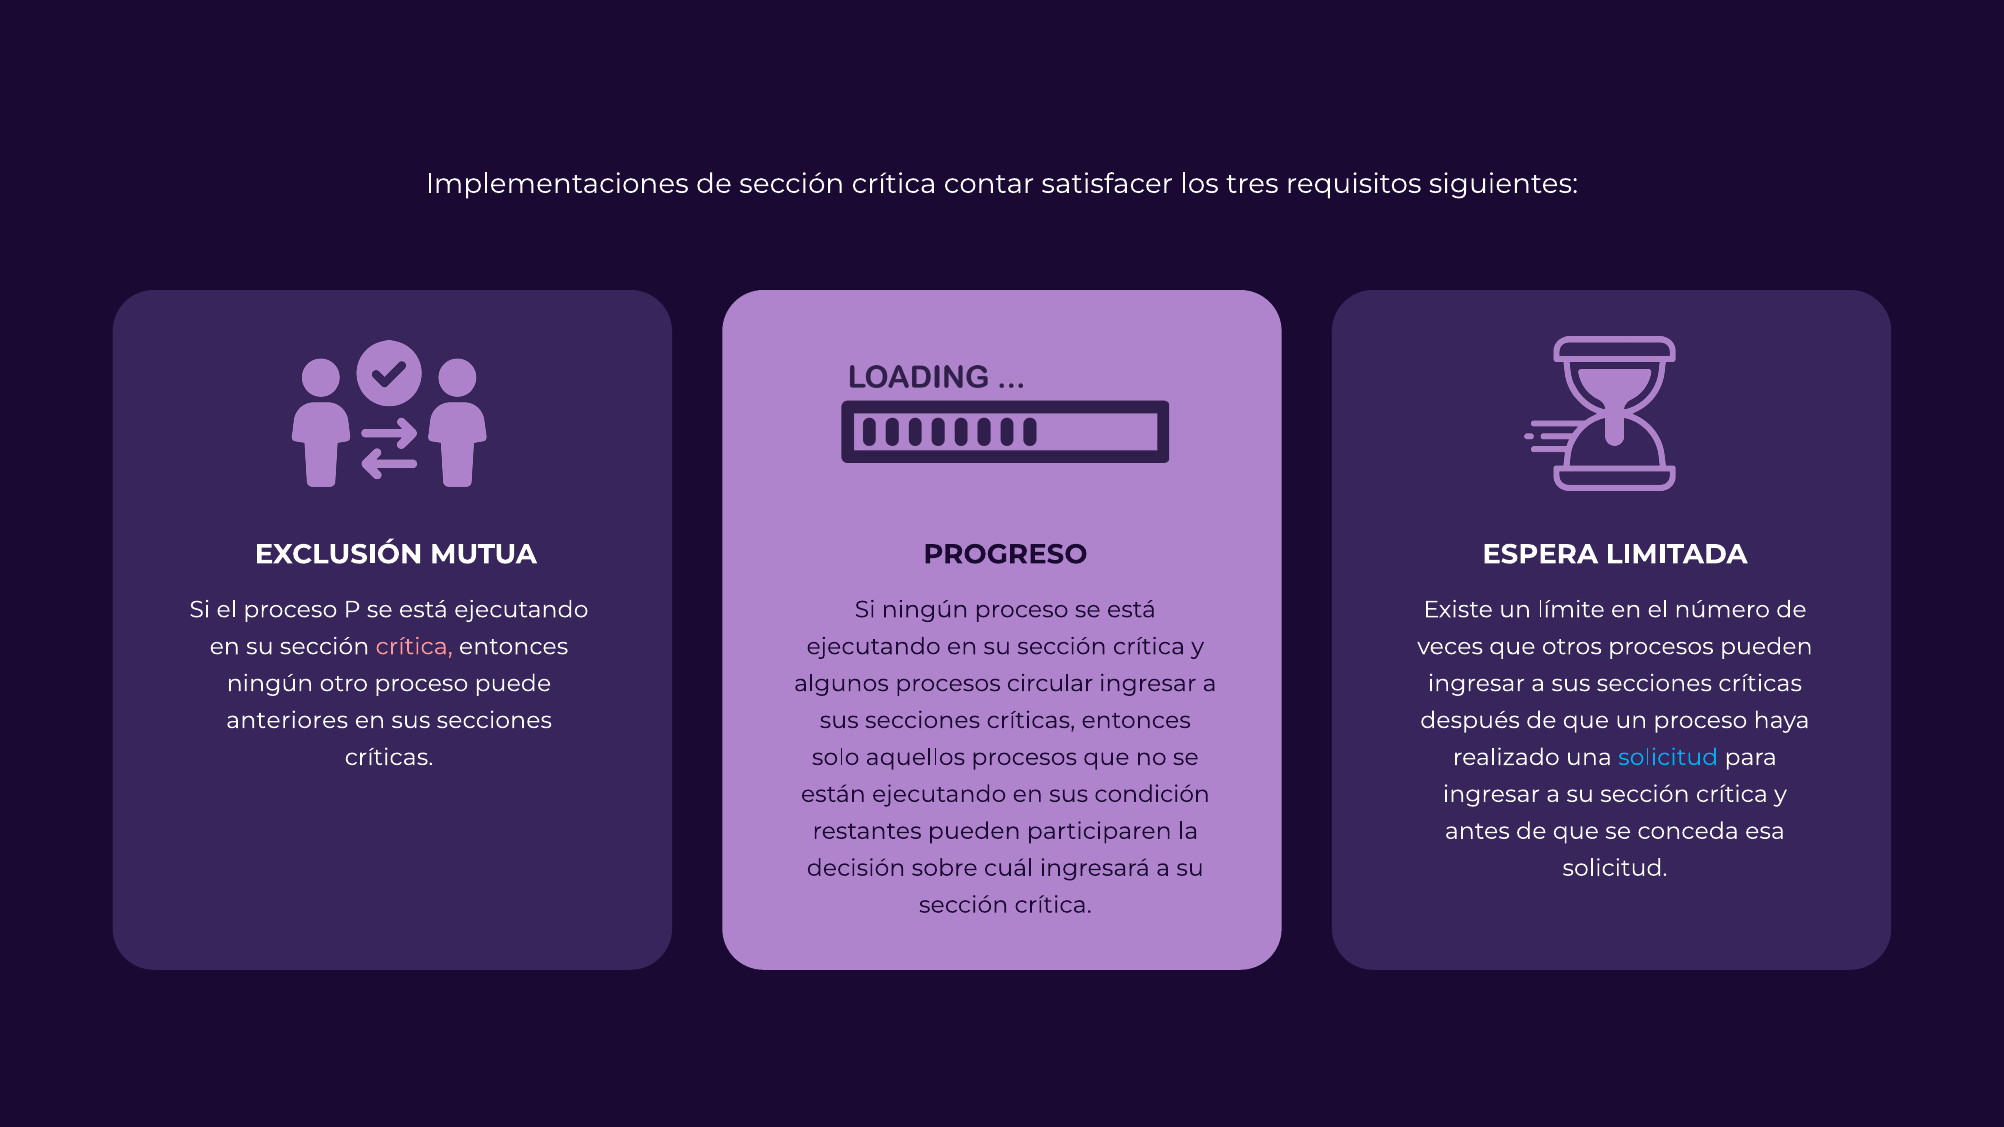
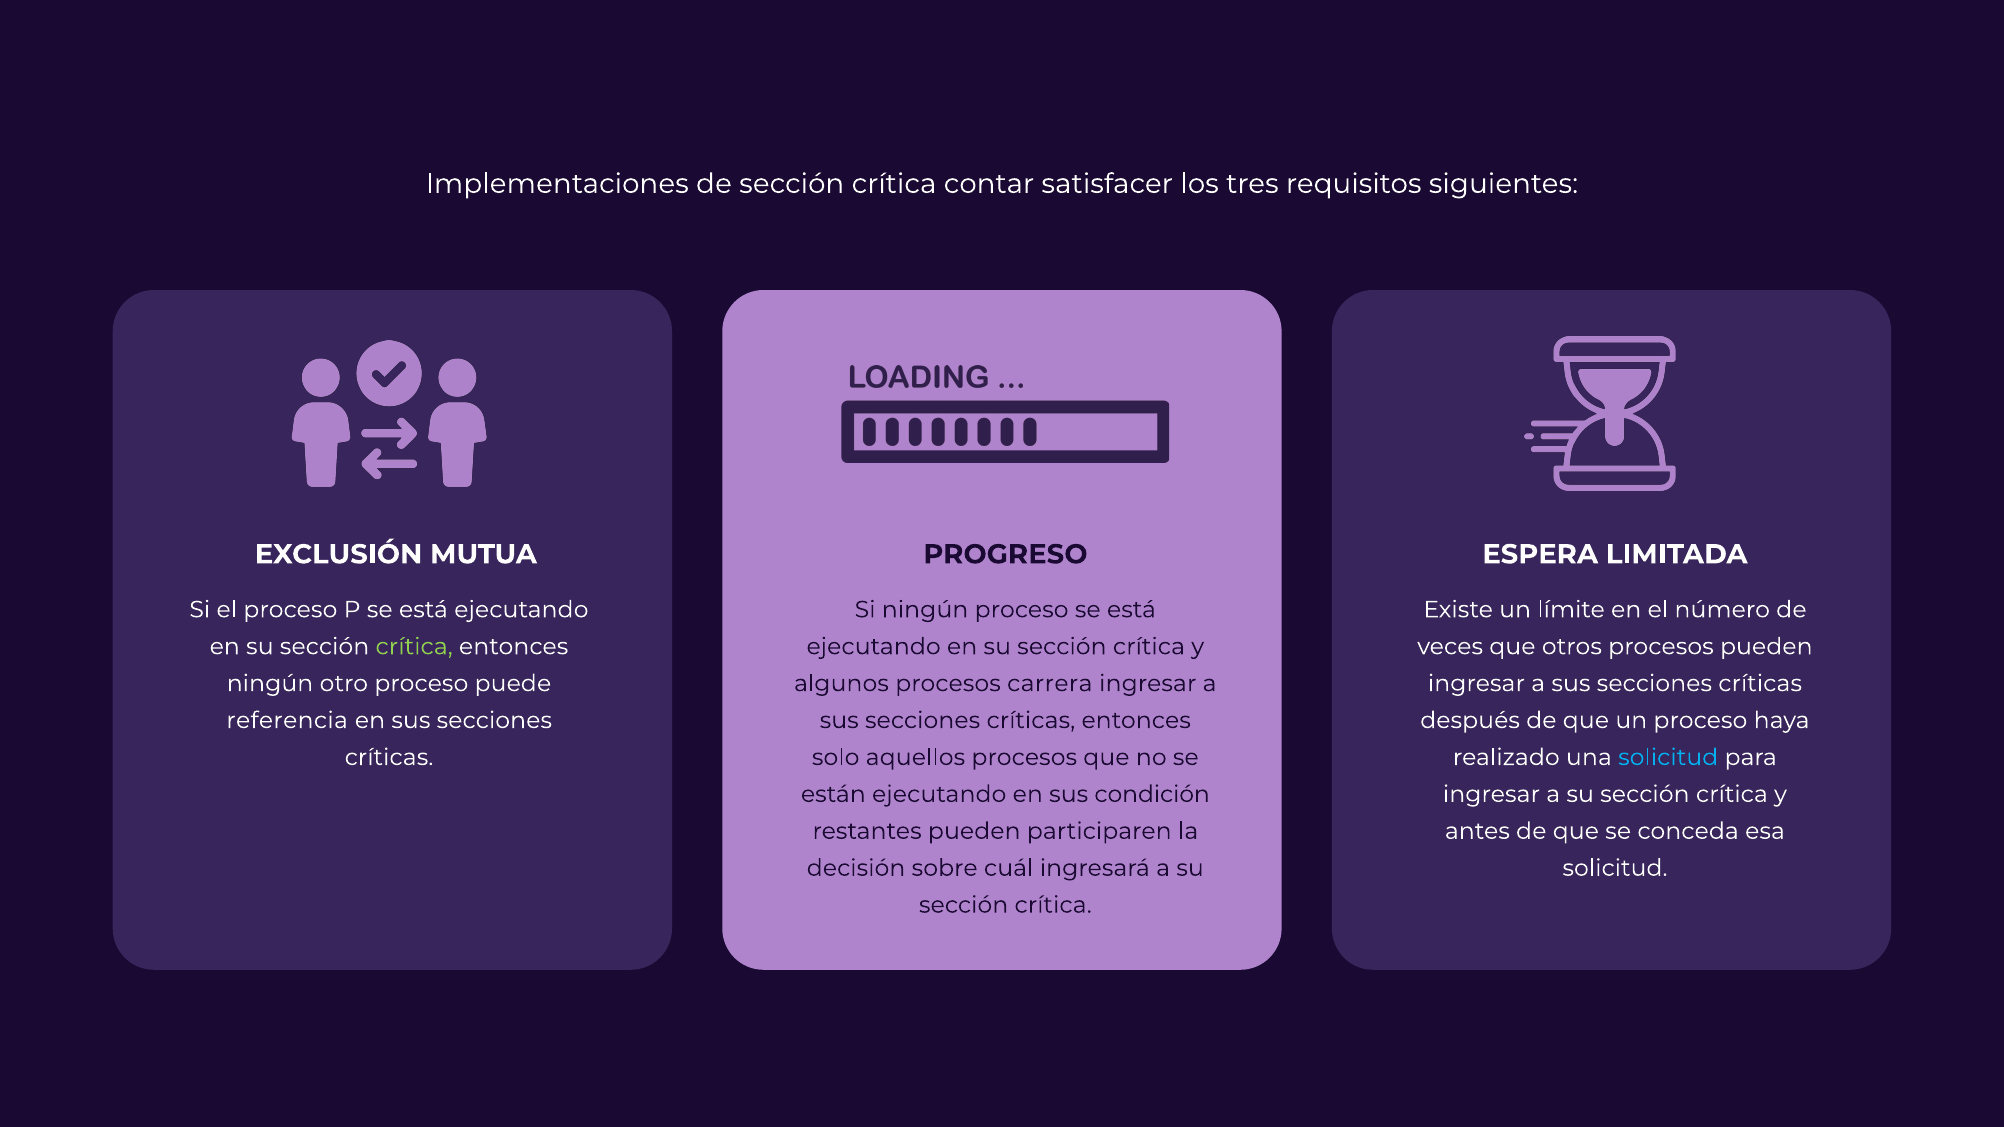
crítica at (414, 647) colour: pink -> light green
circular: circular -> carrera
anteriores: anteriores -> referencia
